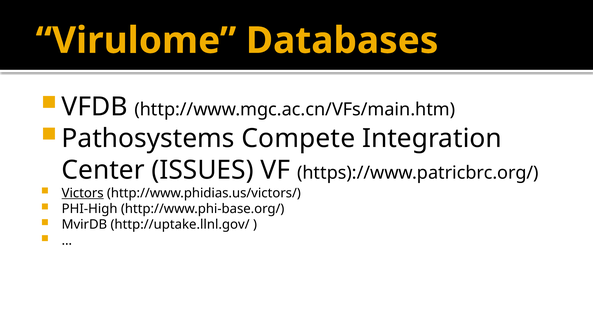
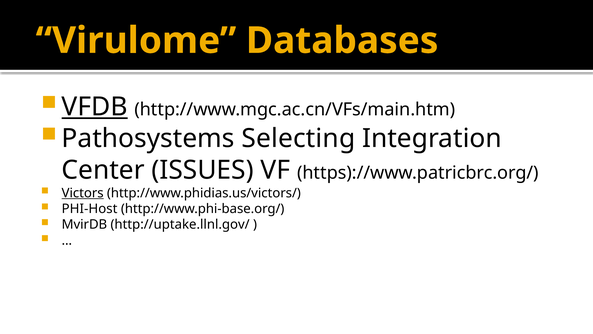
VFDB underline: none -> present
Compete: Compete -> Selecting
PHI-High: PHI-High -> PHI-Host
